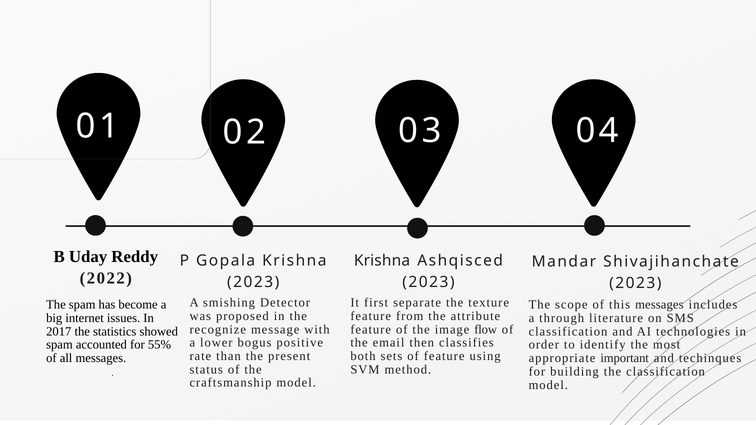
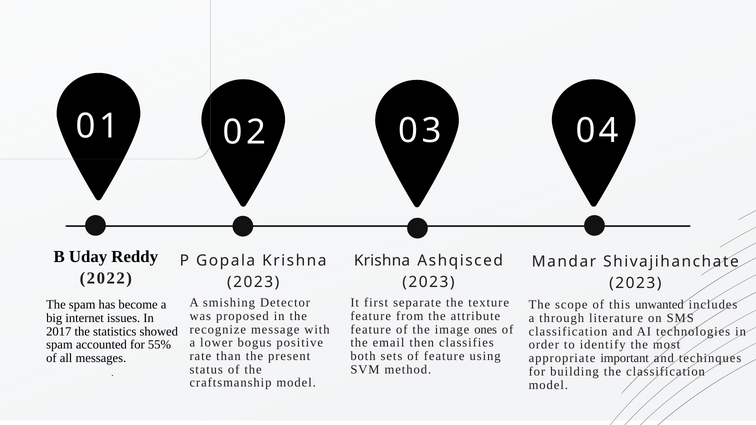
this messages: messages -> unwanted
flow: flow -> ones
